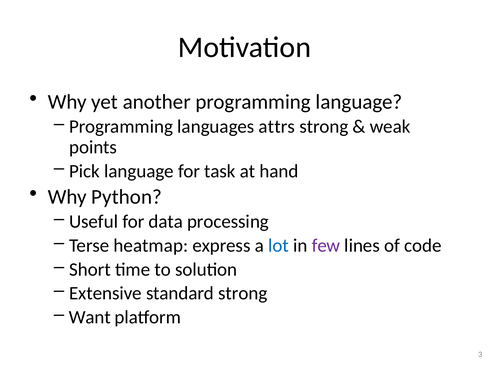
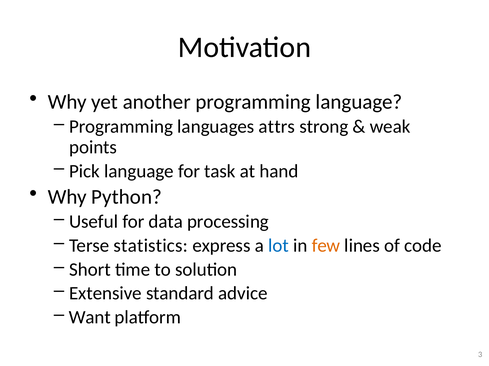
heatmap: heatmap -> statistics
few colour: purple -> orange
standard strong: strong -> advice
